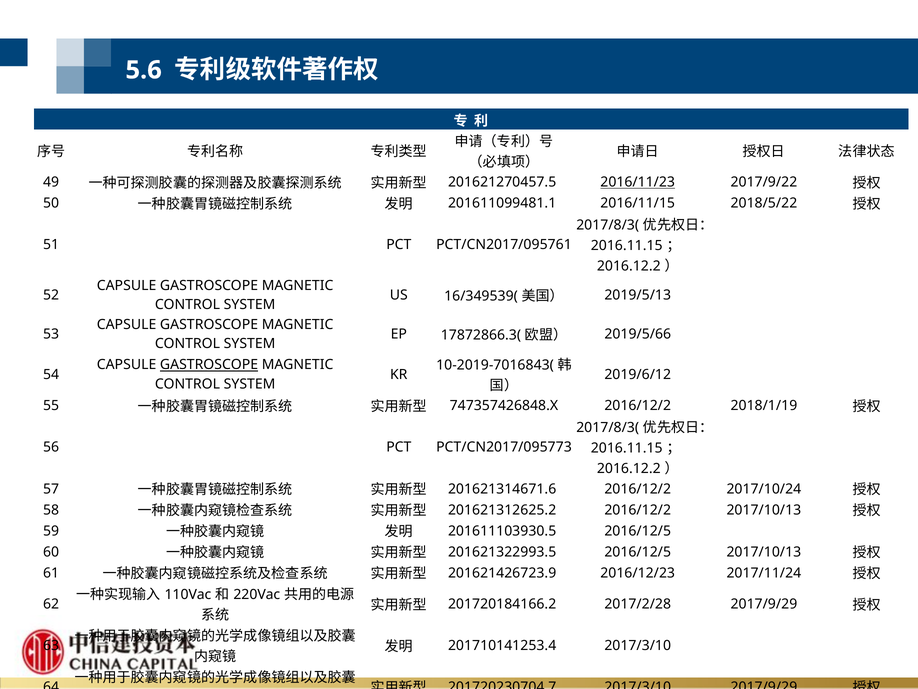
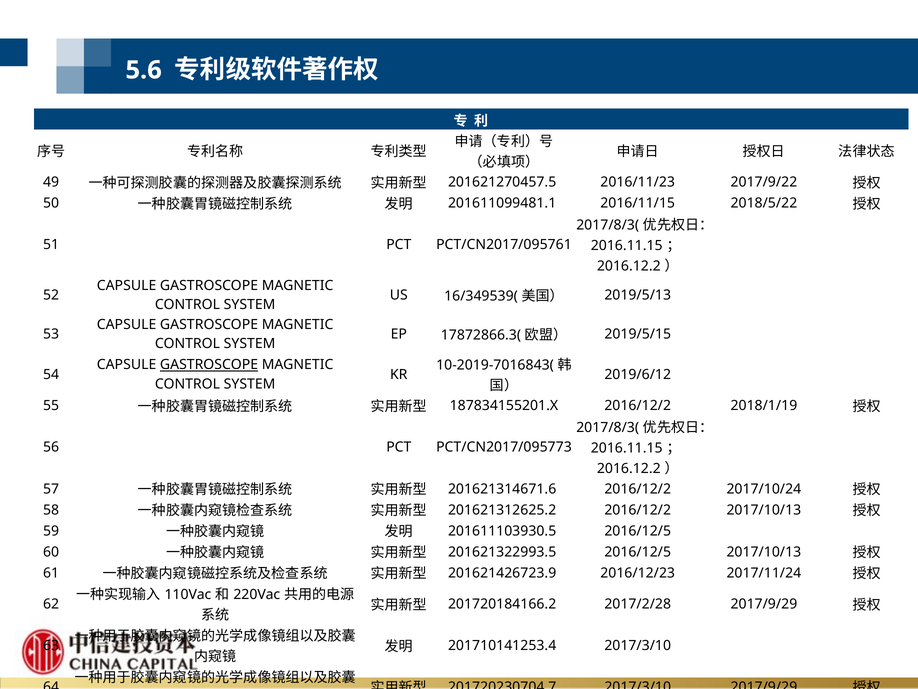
2016/11/23 underline: present -> none
2019/5/66: 2019/5/66 -> 2019/5/15
747357426848.X: 747357426848.X -> 187834155201.X
